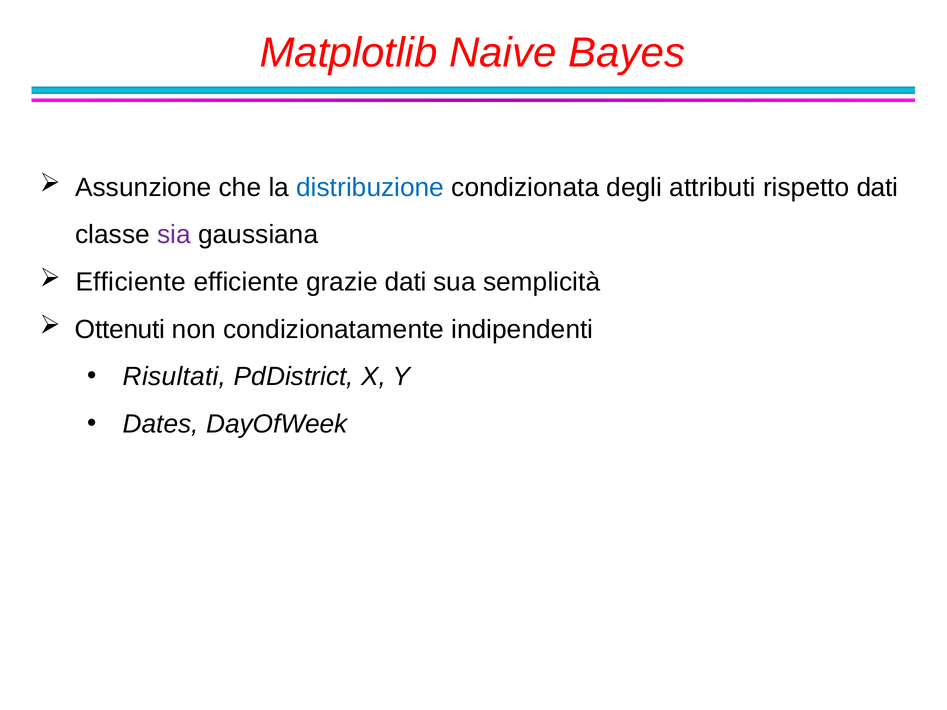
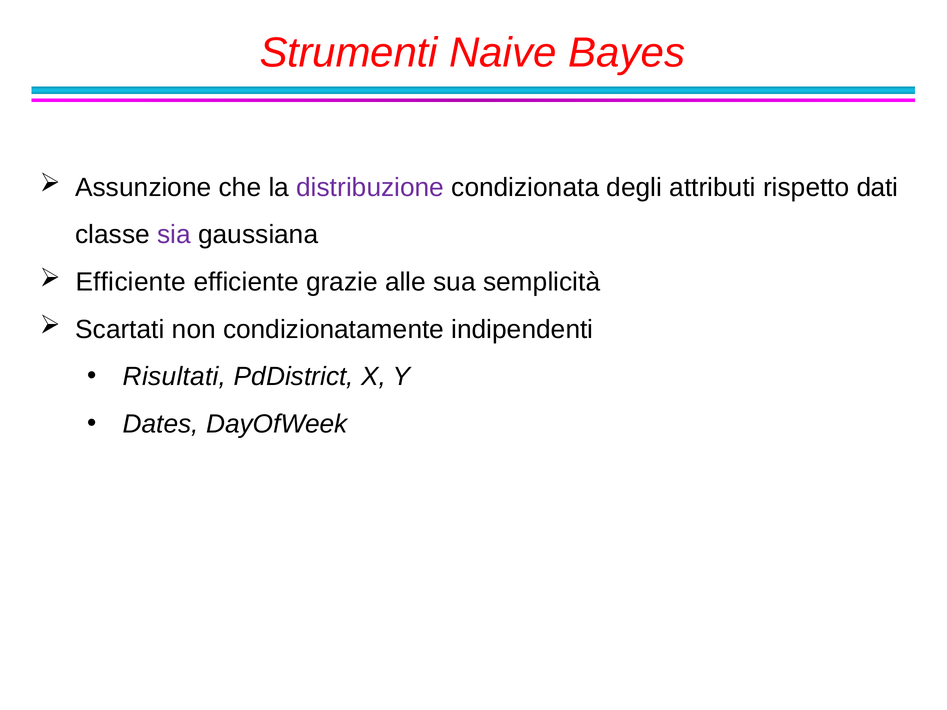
Matplotlib: Matplotlib -> Strumenti
distribuzione colour: blue -> purple
grazie dati: dati -> alle
Ottenuti: Ottenuti -> Scartati
